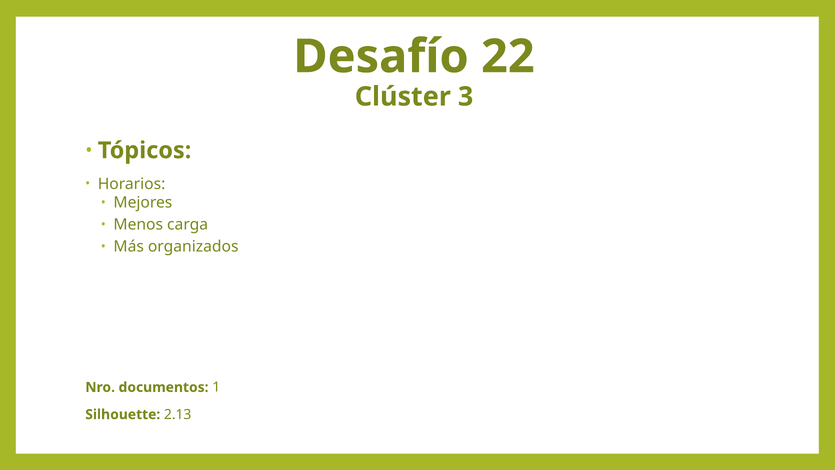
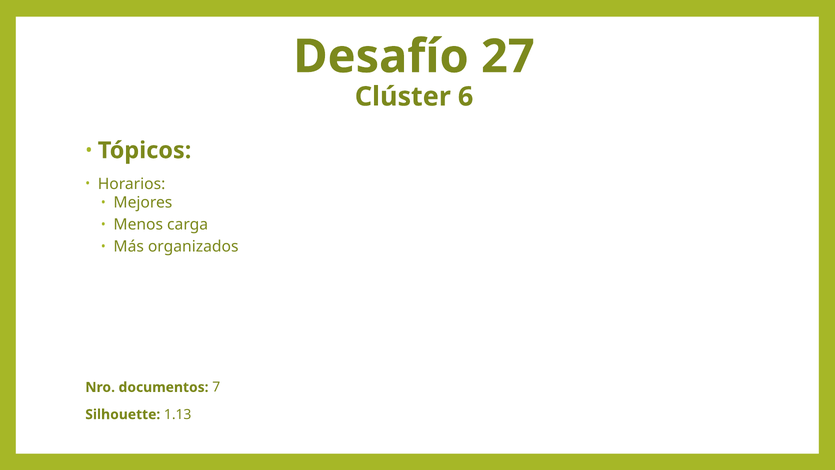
22: 22 -> 27
3: 3 -> 6
1: 1 -> 7
2.13: 2.13 -> 1.13
